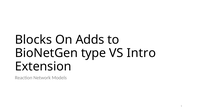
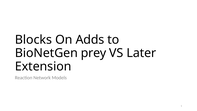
type: type -> prey
Intro: Intro -> Later
